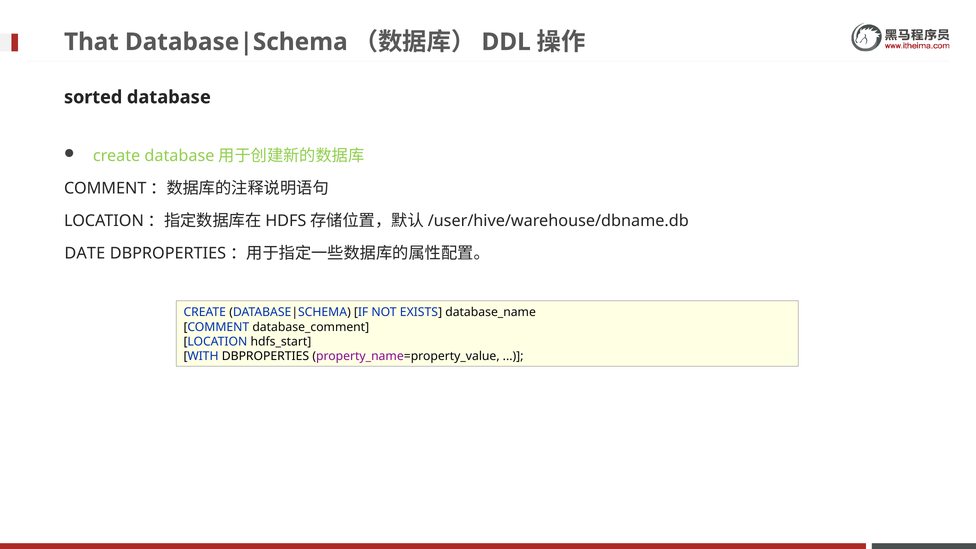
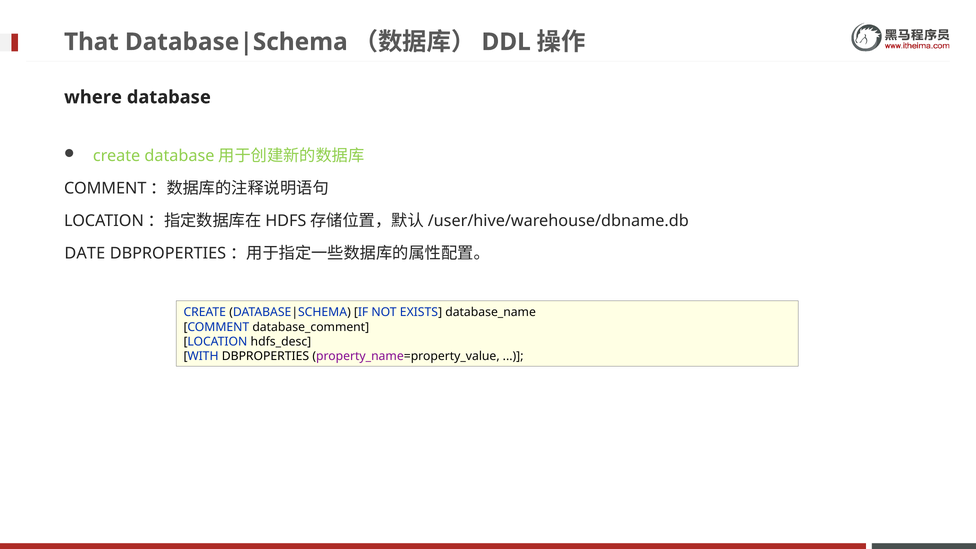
sorted: sorted -> where
hdfs_start: hdfs_start -> hdfs_desc
